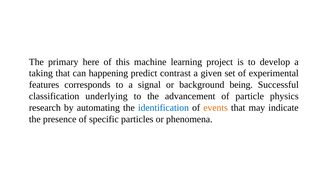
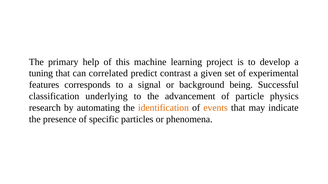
here: here -> help
taking: taking -> tuning
happening: happening -> correlated
identification colour: blue -> orange
